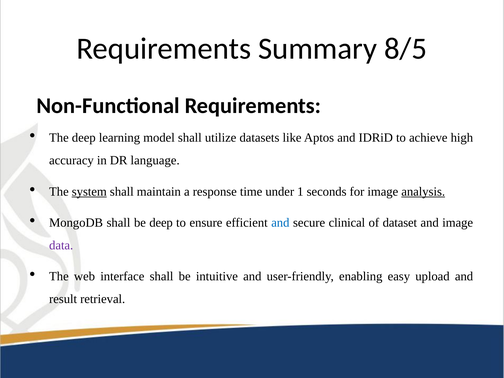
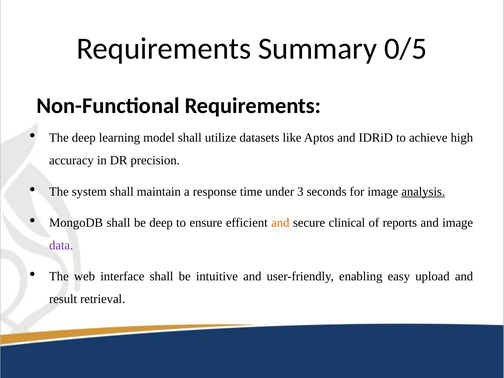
8/5: 8/5 -> 0/5
language: language -> precision
system underline: present -> none
1: 1 -> 3
and at (280, 223) colour: blue -> orange
dataset: dataset -> reports
